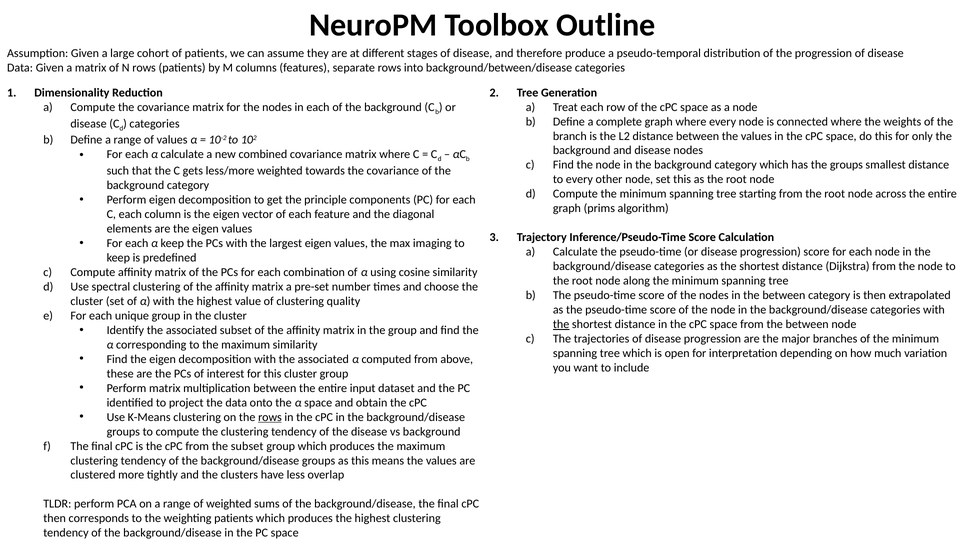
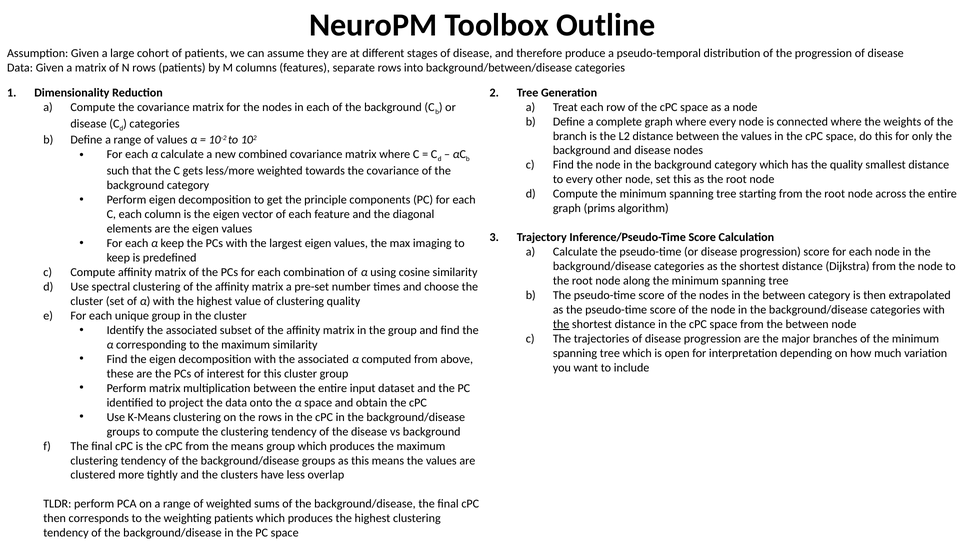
the groups: groups -> quality
rows at (270, 417) underline: present -> none
the subset: subset -> means
